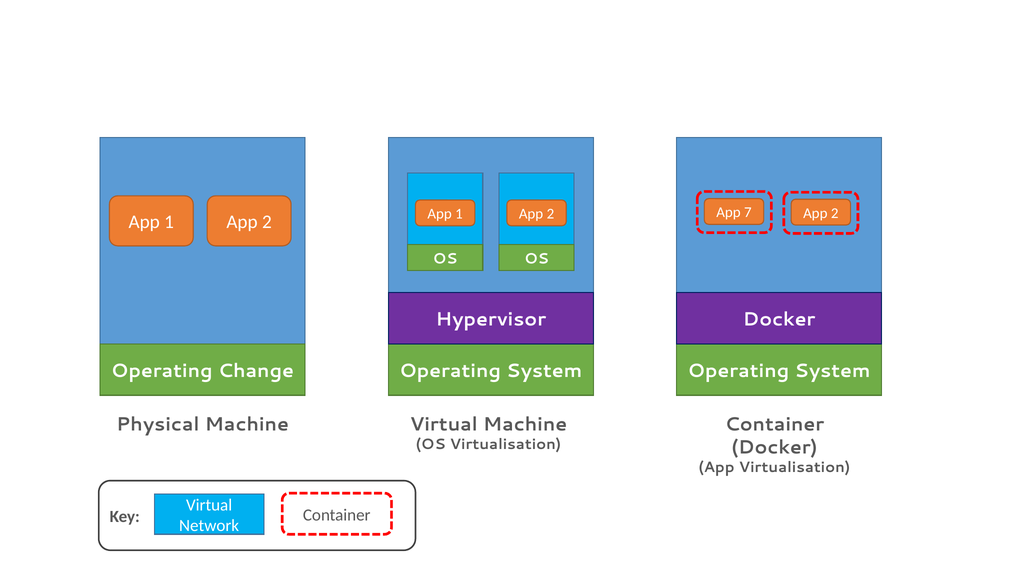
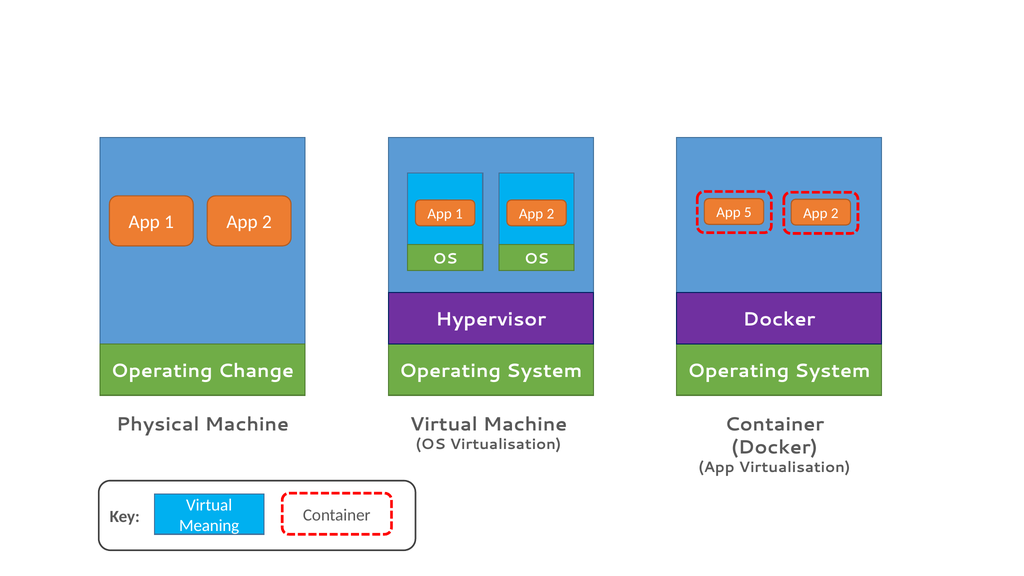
7: 7 -> 5
Network: Network -> Meaning
